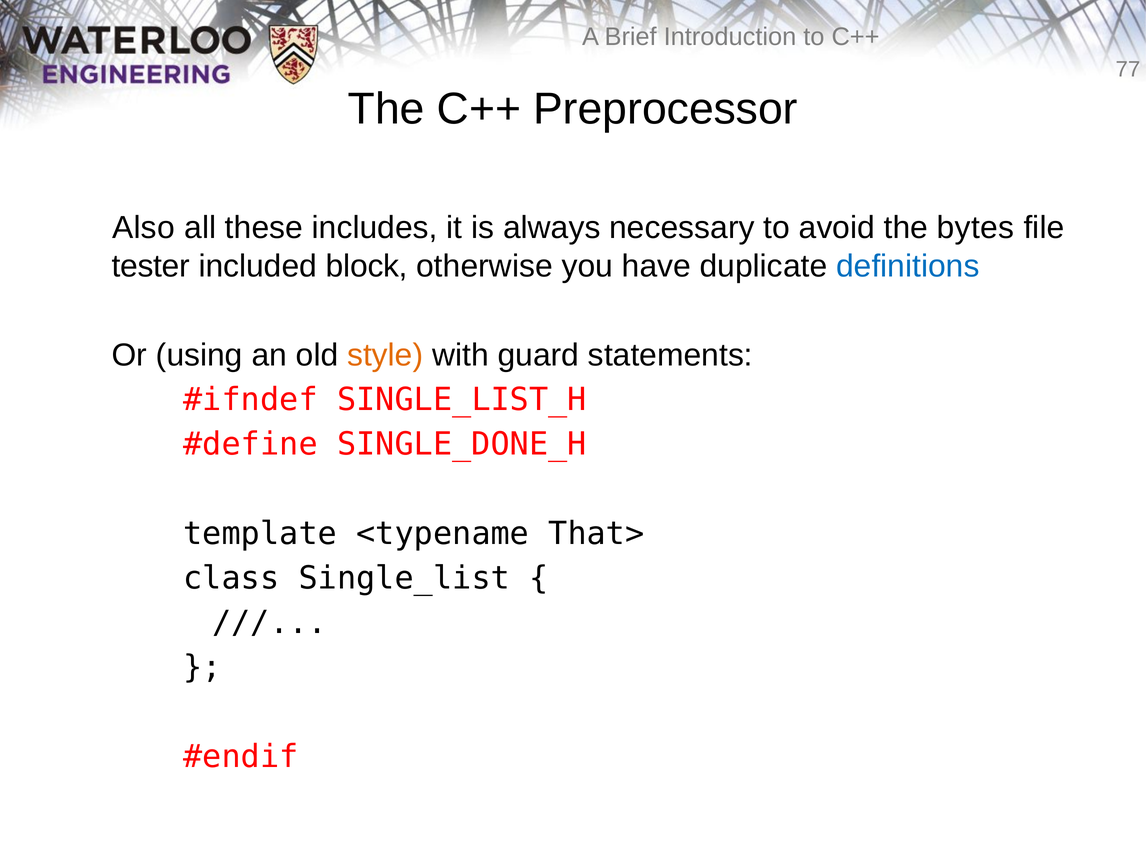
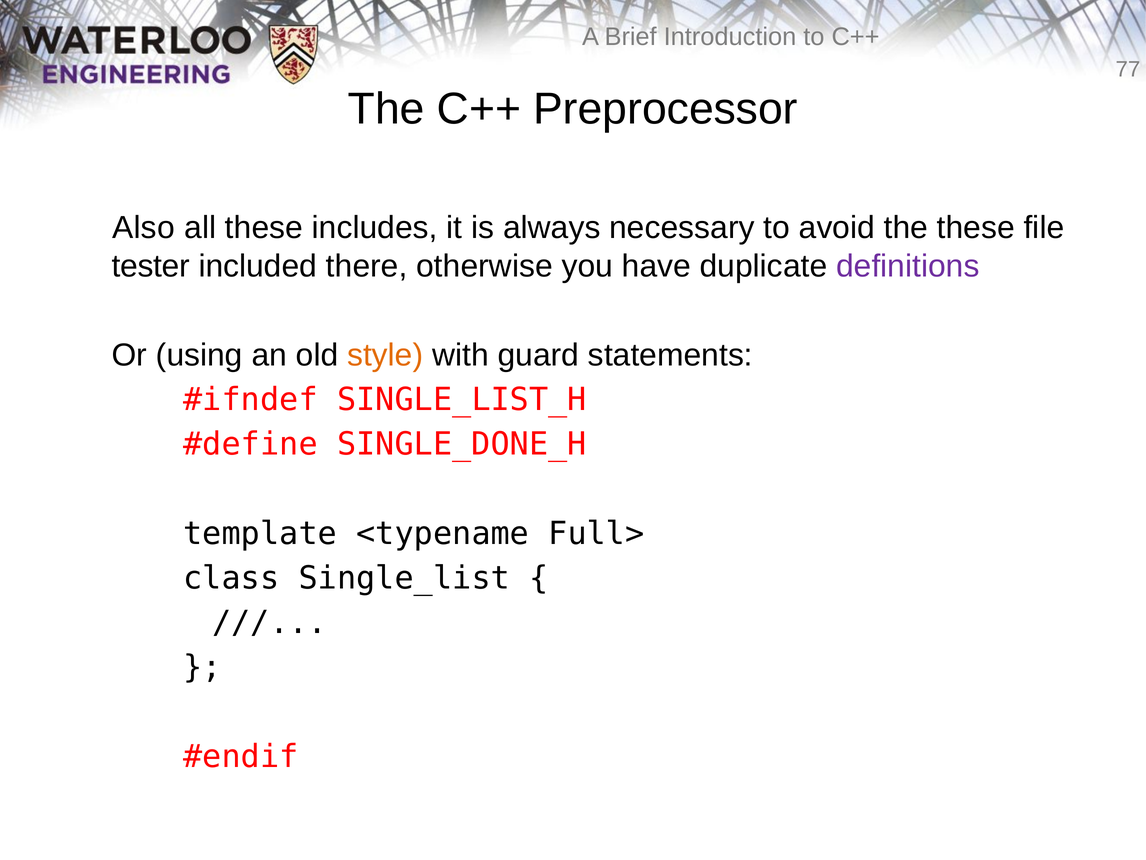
the bytes: bytes -> these
block: block -> there
definitions colour: blue -> purple
That>: That> -> Full>
